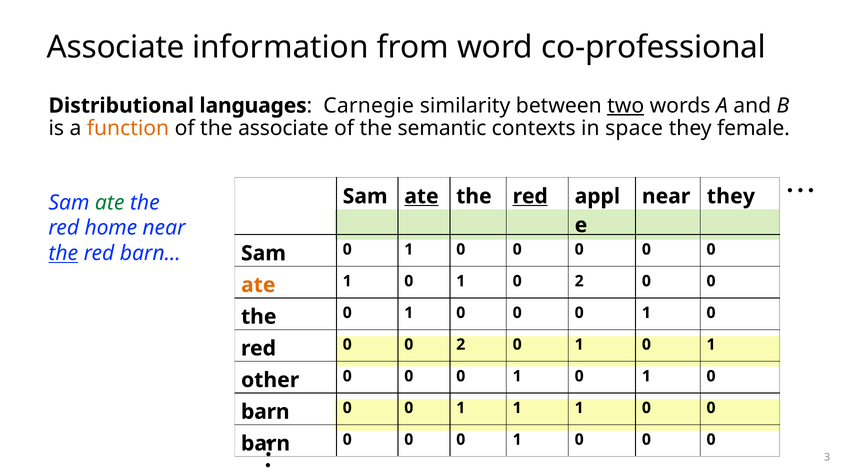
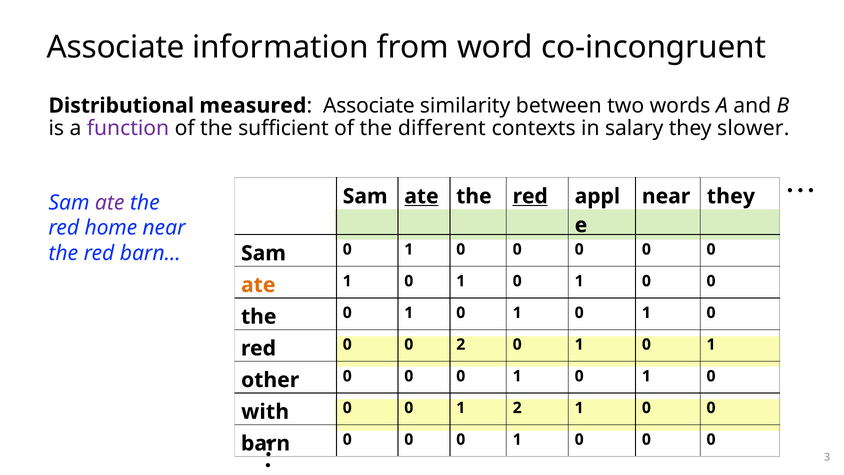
co-professional: co-professional -> co-incongruent
languages: languages -> measured
Carnegie at (369, 106): Carnegie -> Associate
two underline: present -> none
function colour: orange -> purple
the associate: associate -> sufficient
semantic: semantic -> different
space: space -> salary
female: female -> slower
ate at (110, 203) colour: green -> purple
the at (63, 253) underline: present -> none
2 at (579, 281): 2 -> 1
0 at (517, 313): 0 -> 1
barn at (265, 412): barn -> with
0 1 1: 1 -> 2
